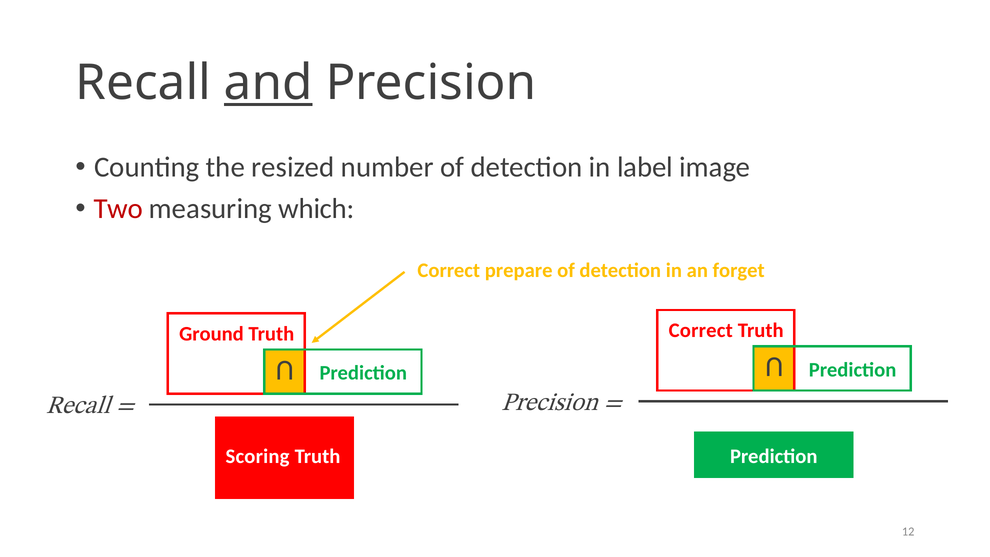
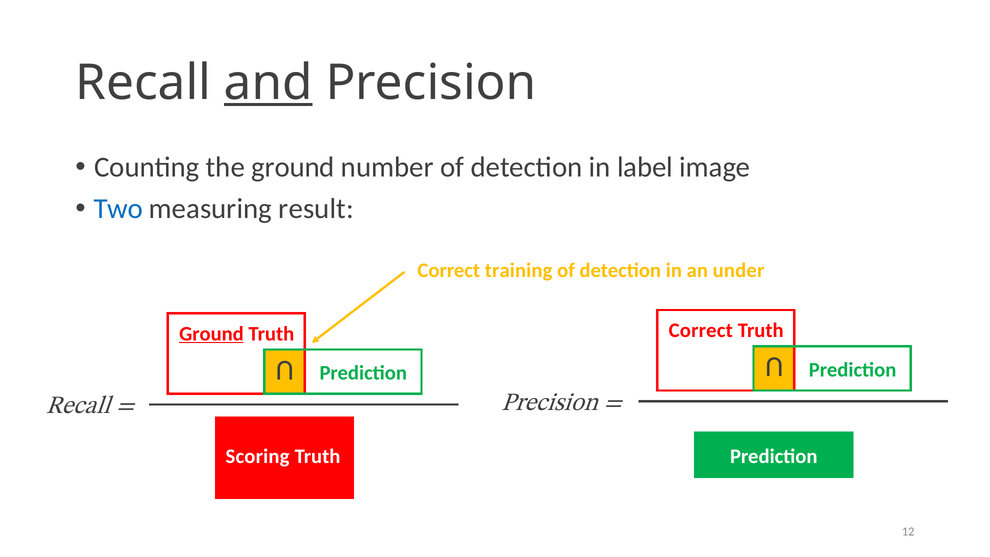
the resized: resized -> ground
Two colour: red -> blue
which: which -> result
prepare: prepare -> training
forget: forget -> under
Ground at (211, 334) underline: none -> present
